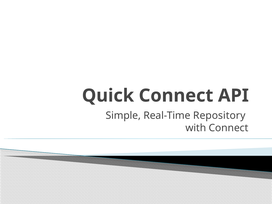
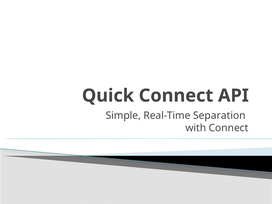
Repository: Repository -> Separation
